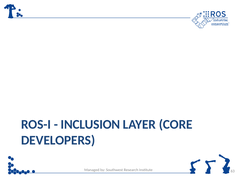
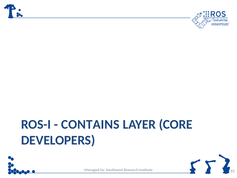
INCLUSION: INCLUSION -> CONTAINS
